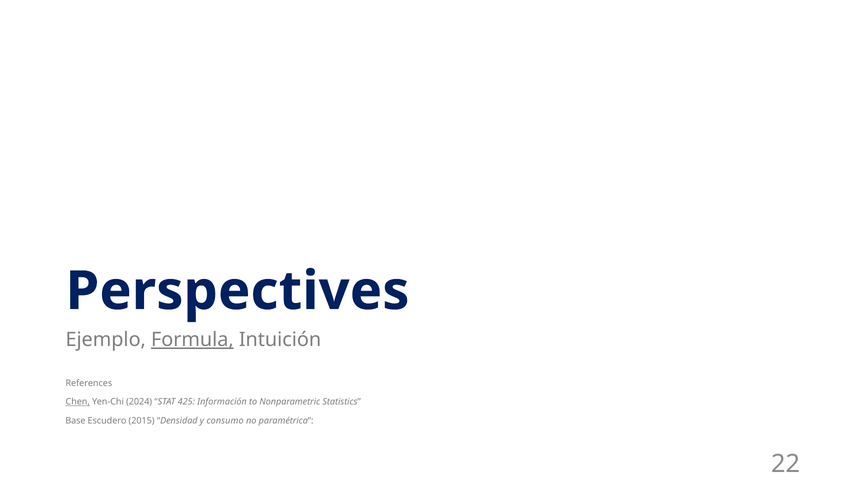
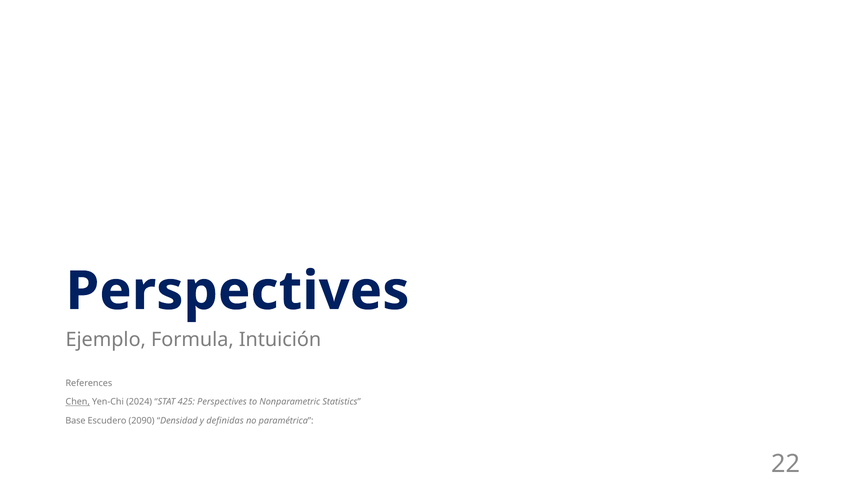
Formula underline: present -> none
425 Información: Información -> Perspectives
2015: 2015 -> 2090
consumo: consumo -> definidas
